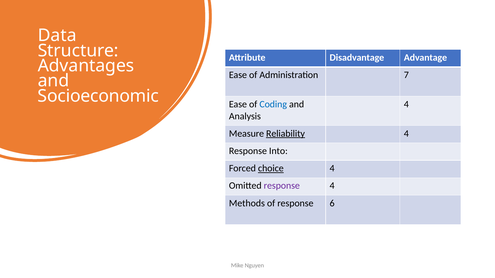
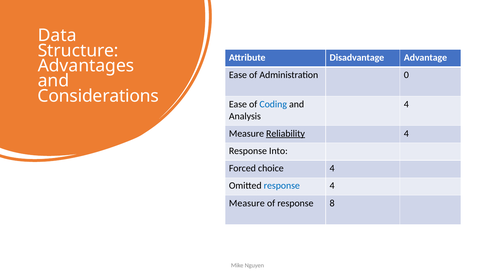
7: 7 -> 0
Socioeconomic: Socioeconomic -> Considerations
choice underline: present -> none
response at (282, 186) colour: purple -> blue
Methods at (247, 203): Methods -> Measure
6: 6 -> 8
